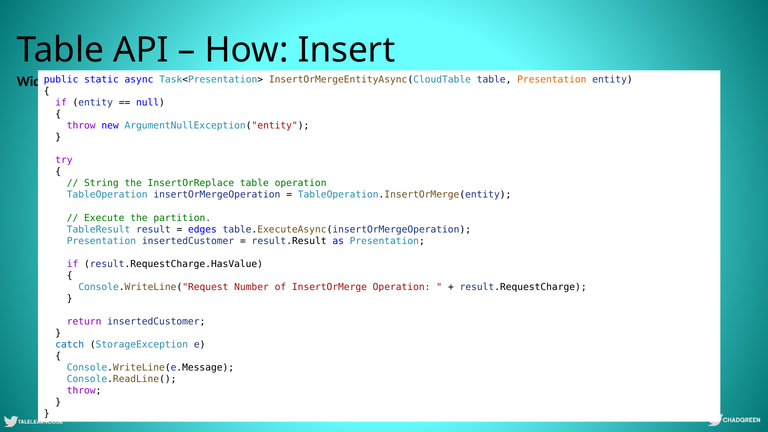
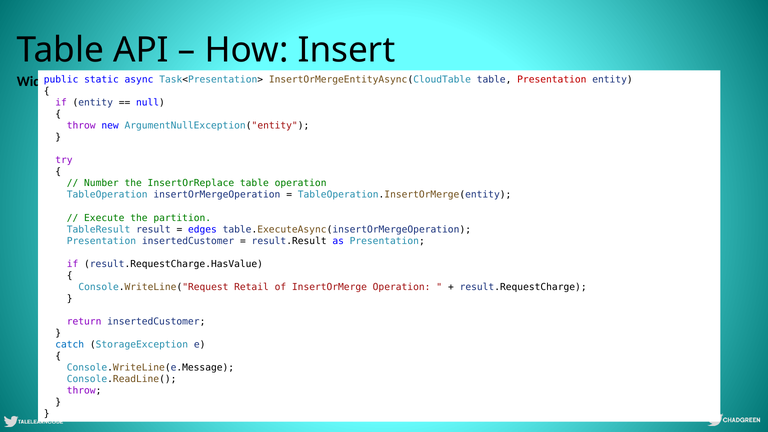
Presentation at (552, 80) colour: orange -> red
String: String -> Number
Number: Number -> Retail
